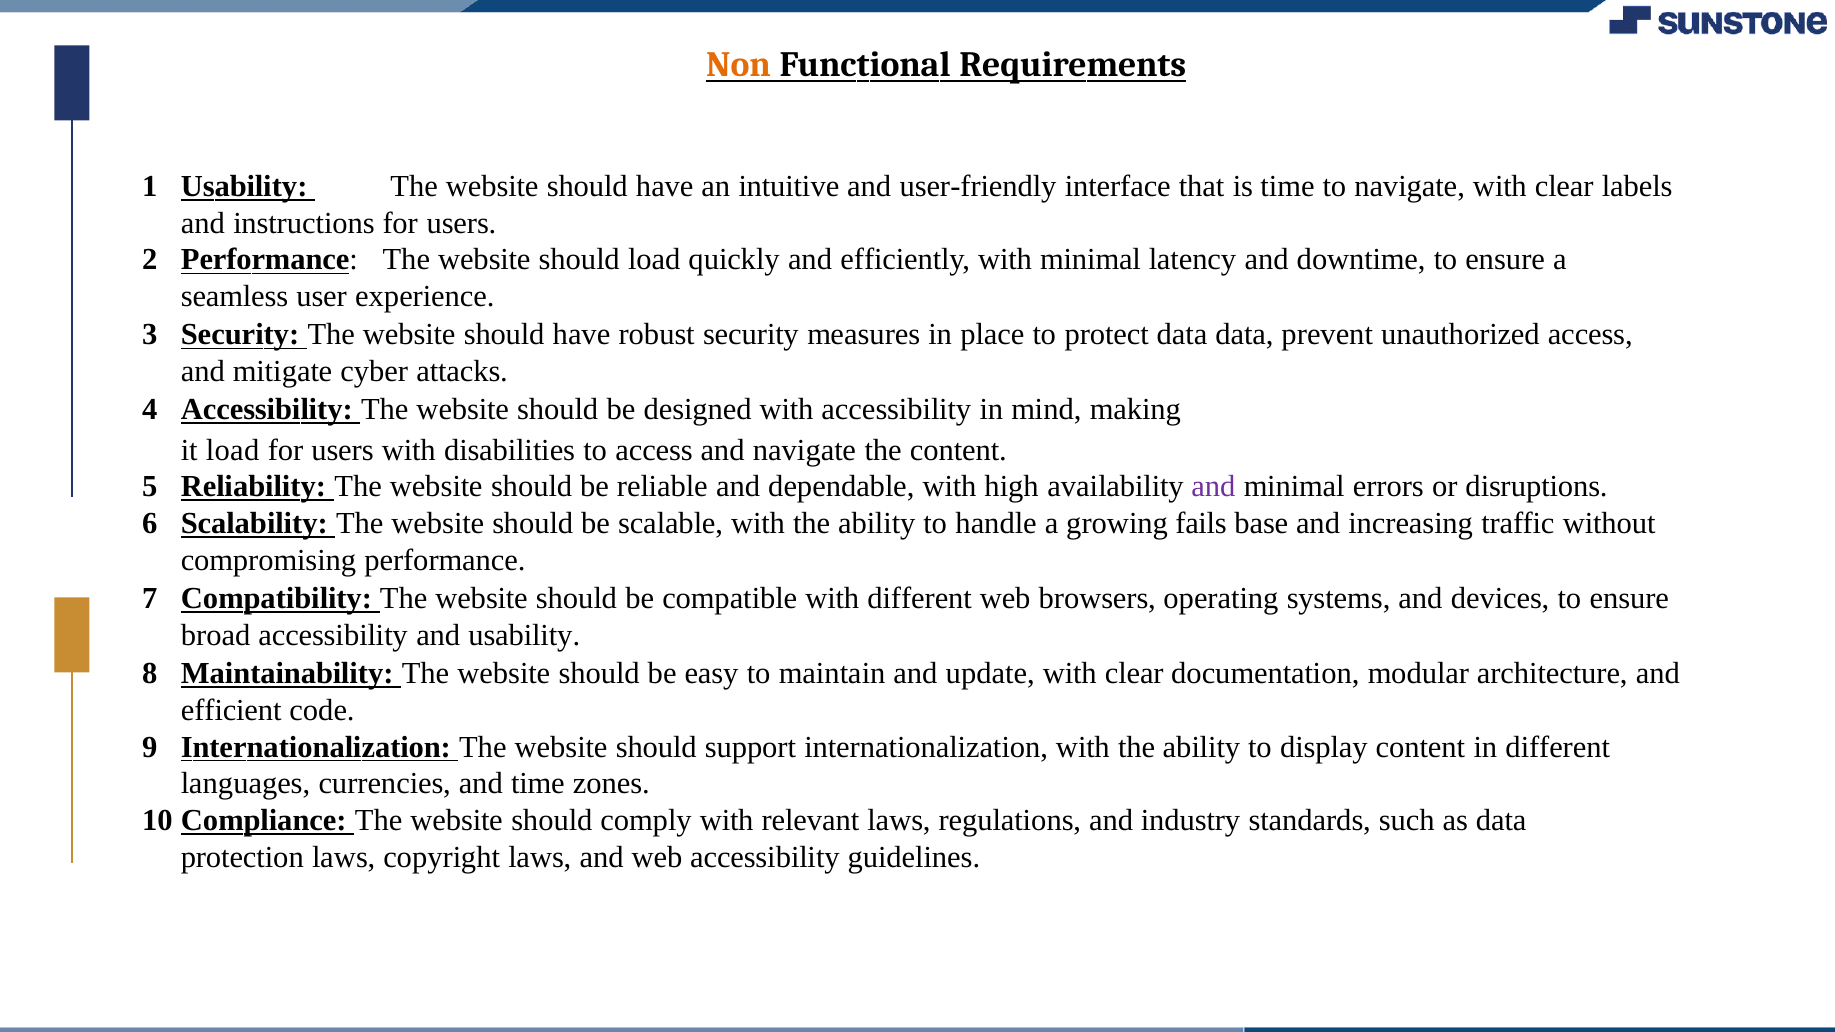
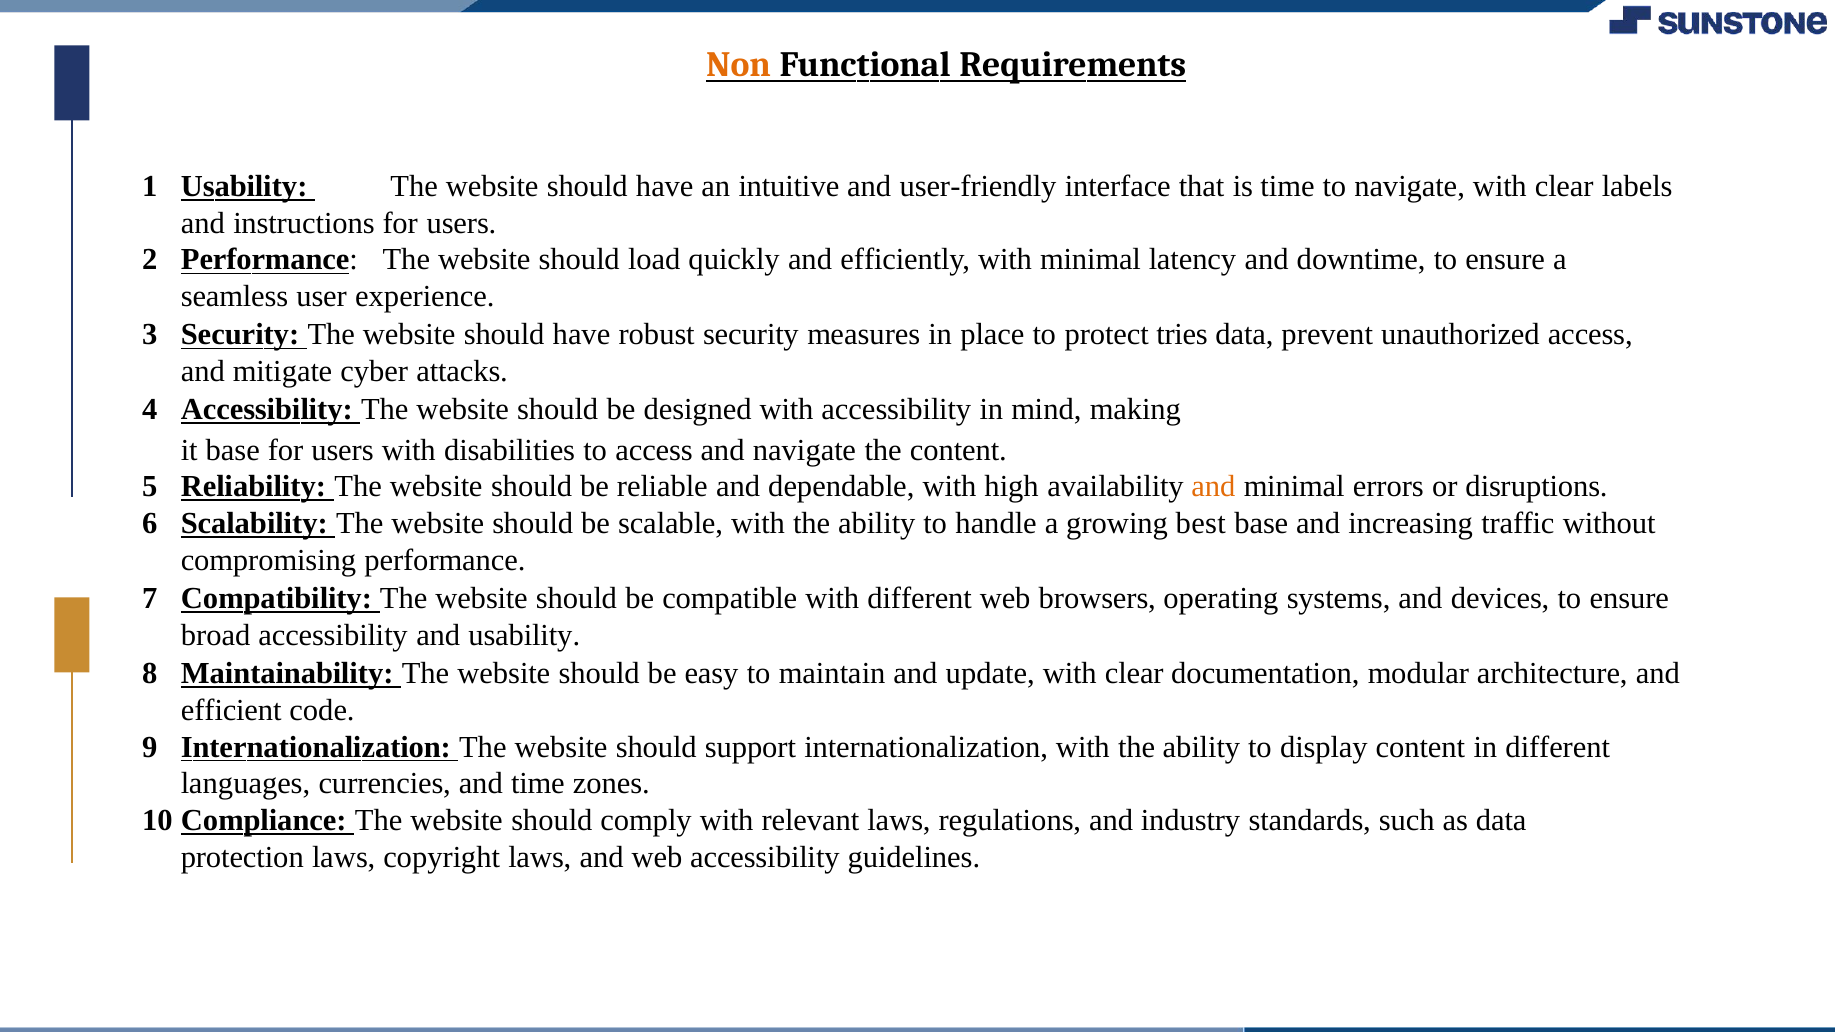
protect data: data -> tries
it load: load -> base
and at (1213, 487) colour: purple -> orange
fails: fails -> best
